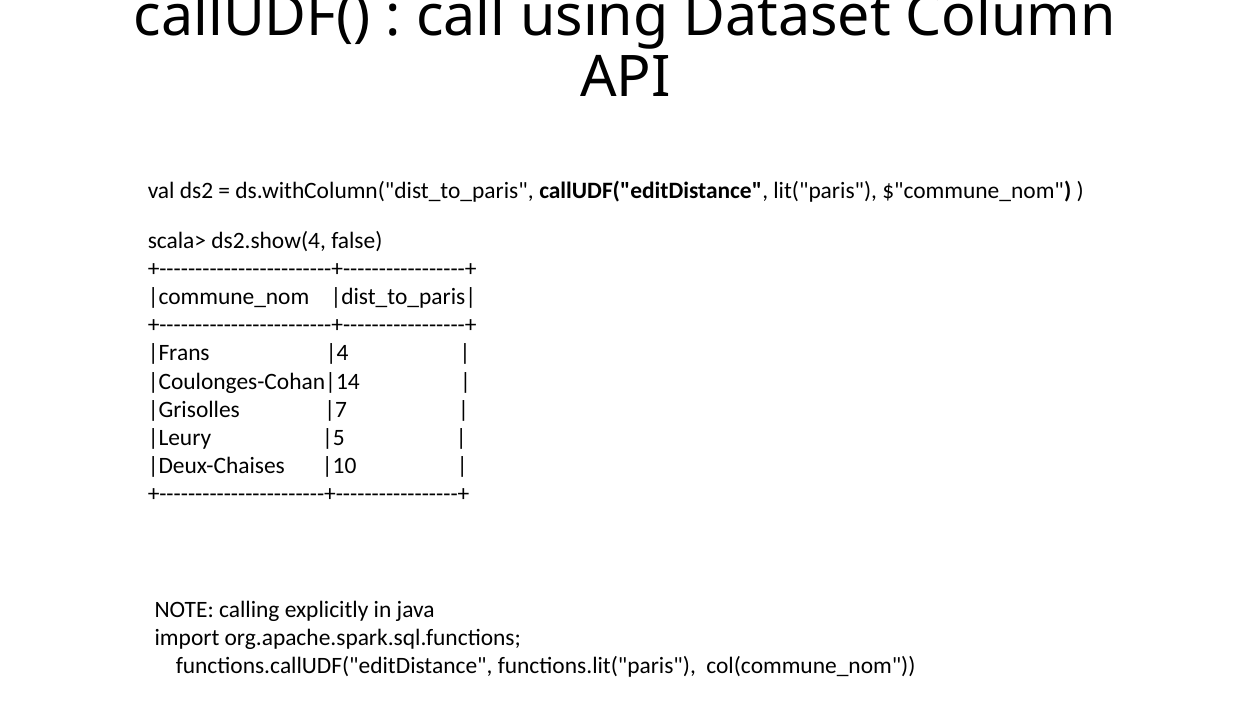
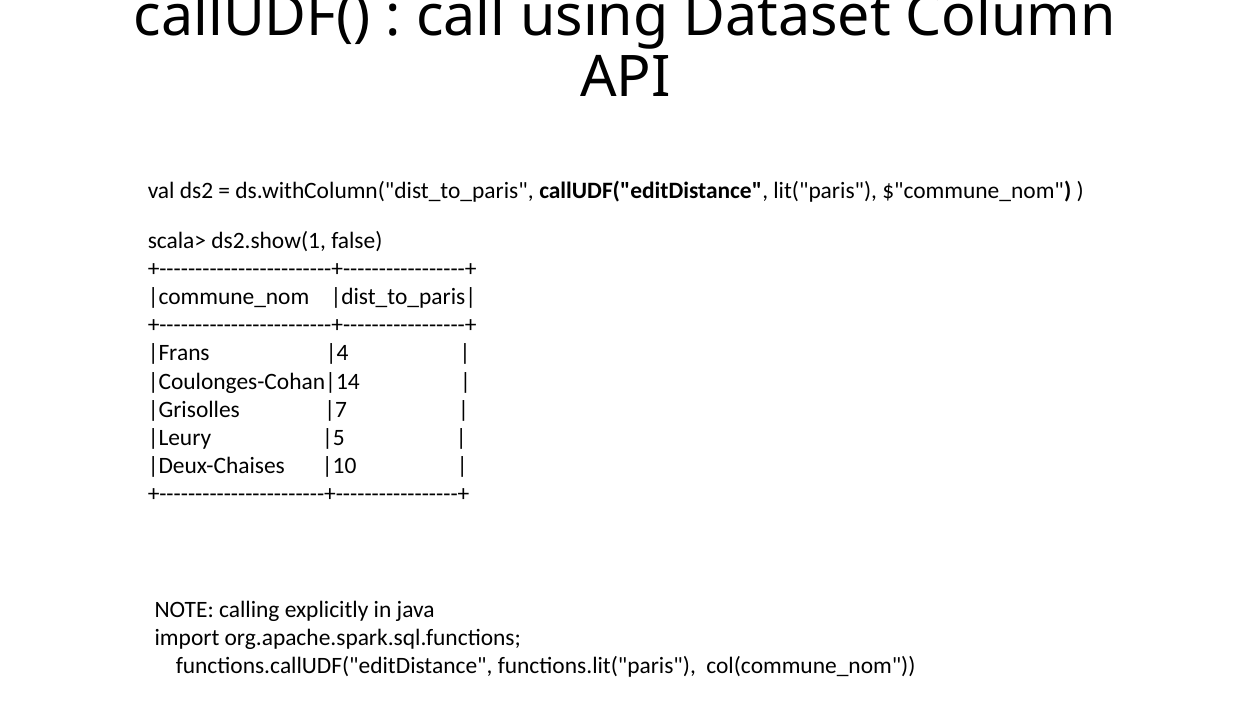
ds2.show(4: ds2.show(4 -> ds2.show(1
